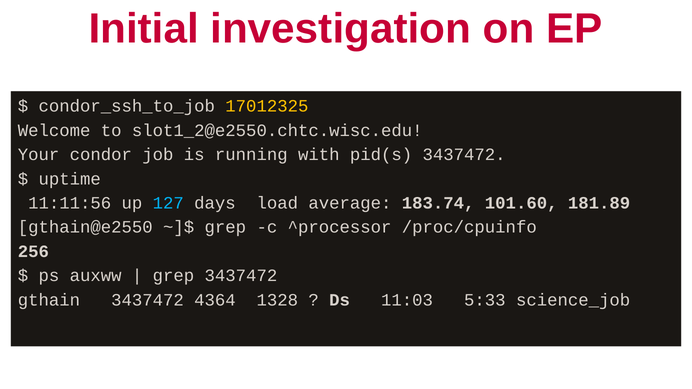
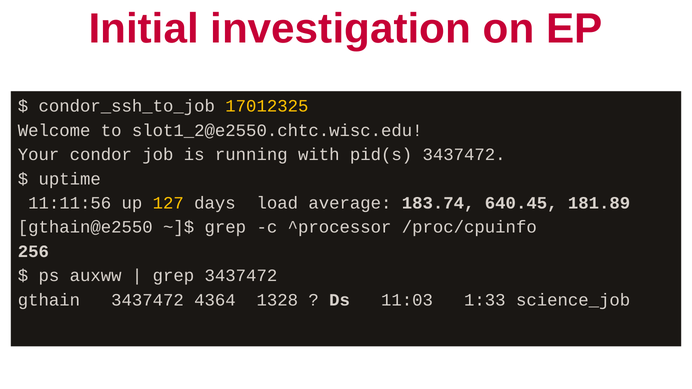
127 colour: light blue -> yellow
101.60: 101.60 -> 640.45
5:33: 5:33 -> 1:33
